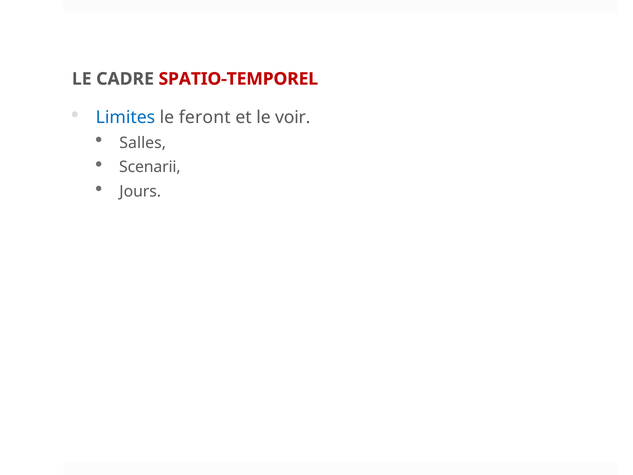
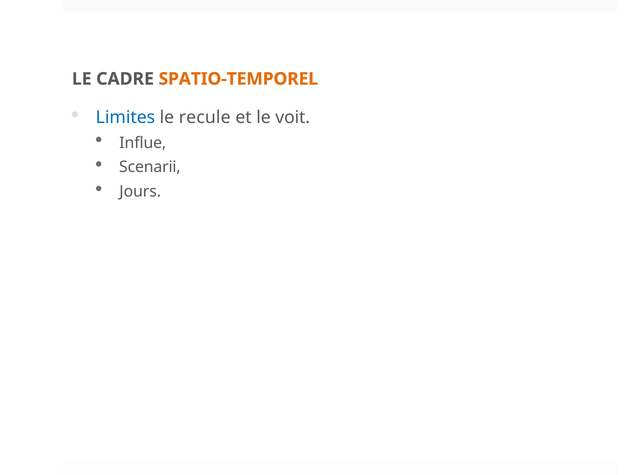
SPATIO-TEMPOREL colour: red -> orange
feront: feront -> recule
voir: voir -> voit
Salles: Salles -> Influe
